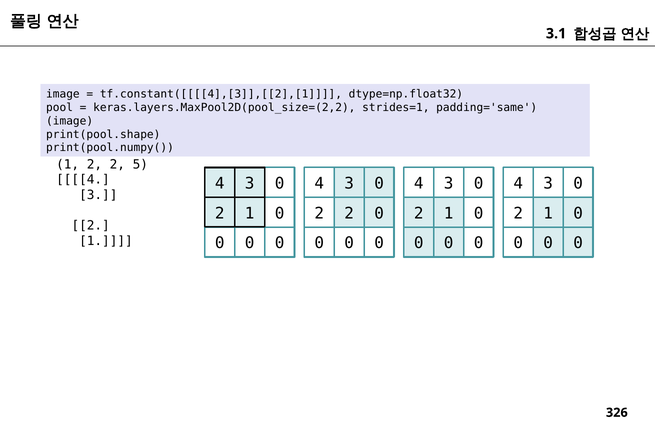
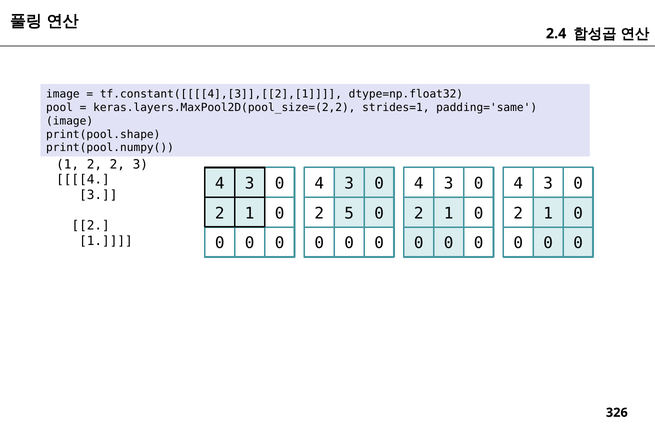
3.1: 3.1 -> 2.4
2 5: 5 -> 3
2 at (349, 213): 2 -> 5
